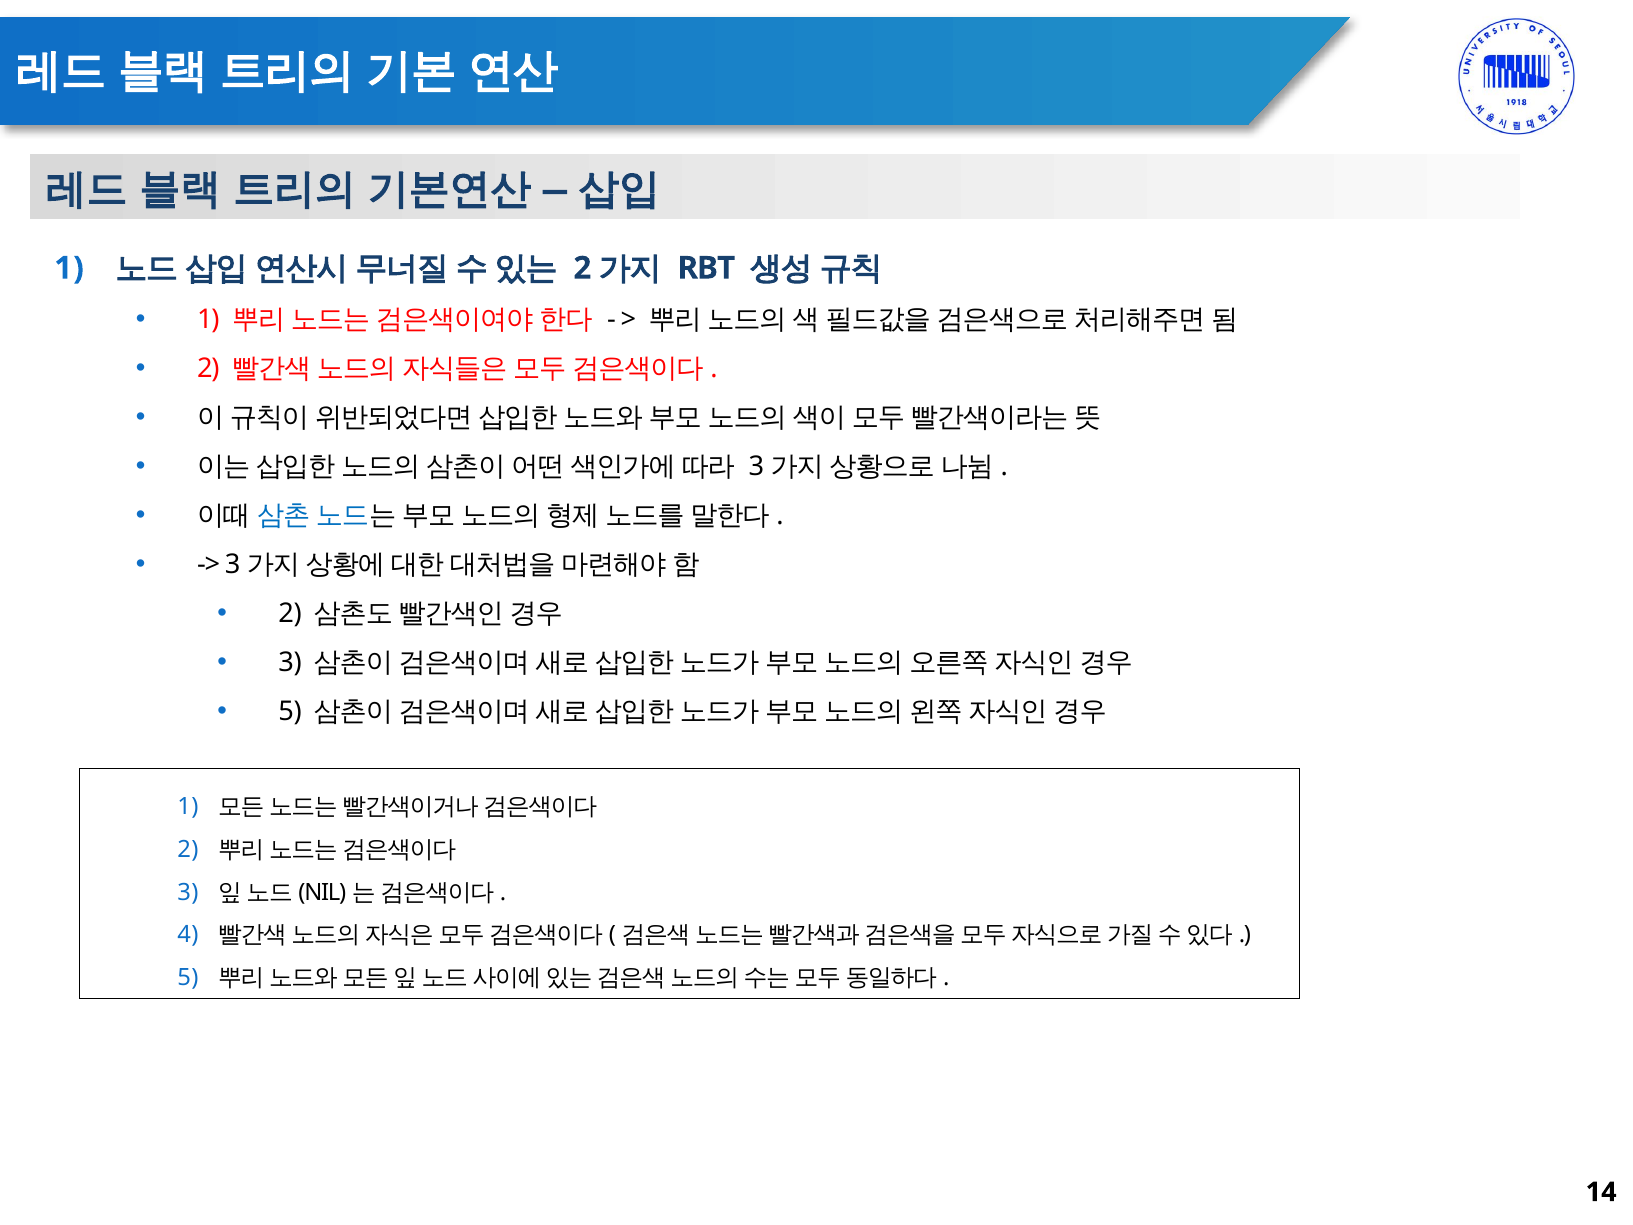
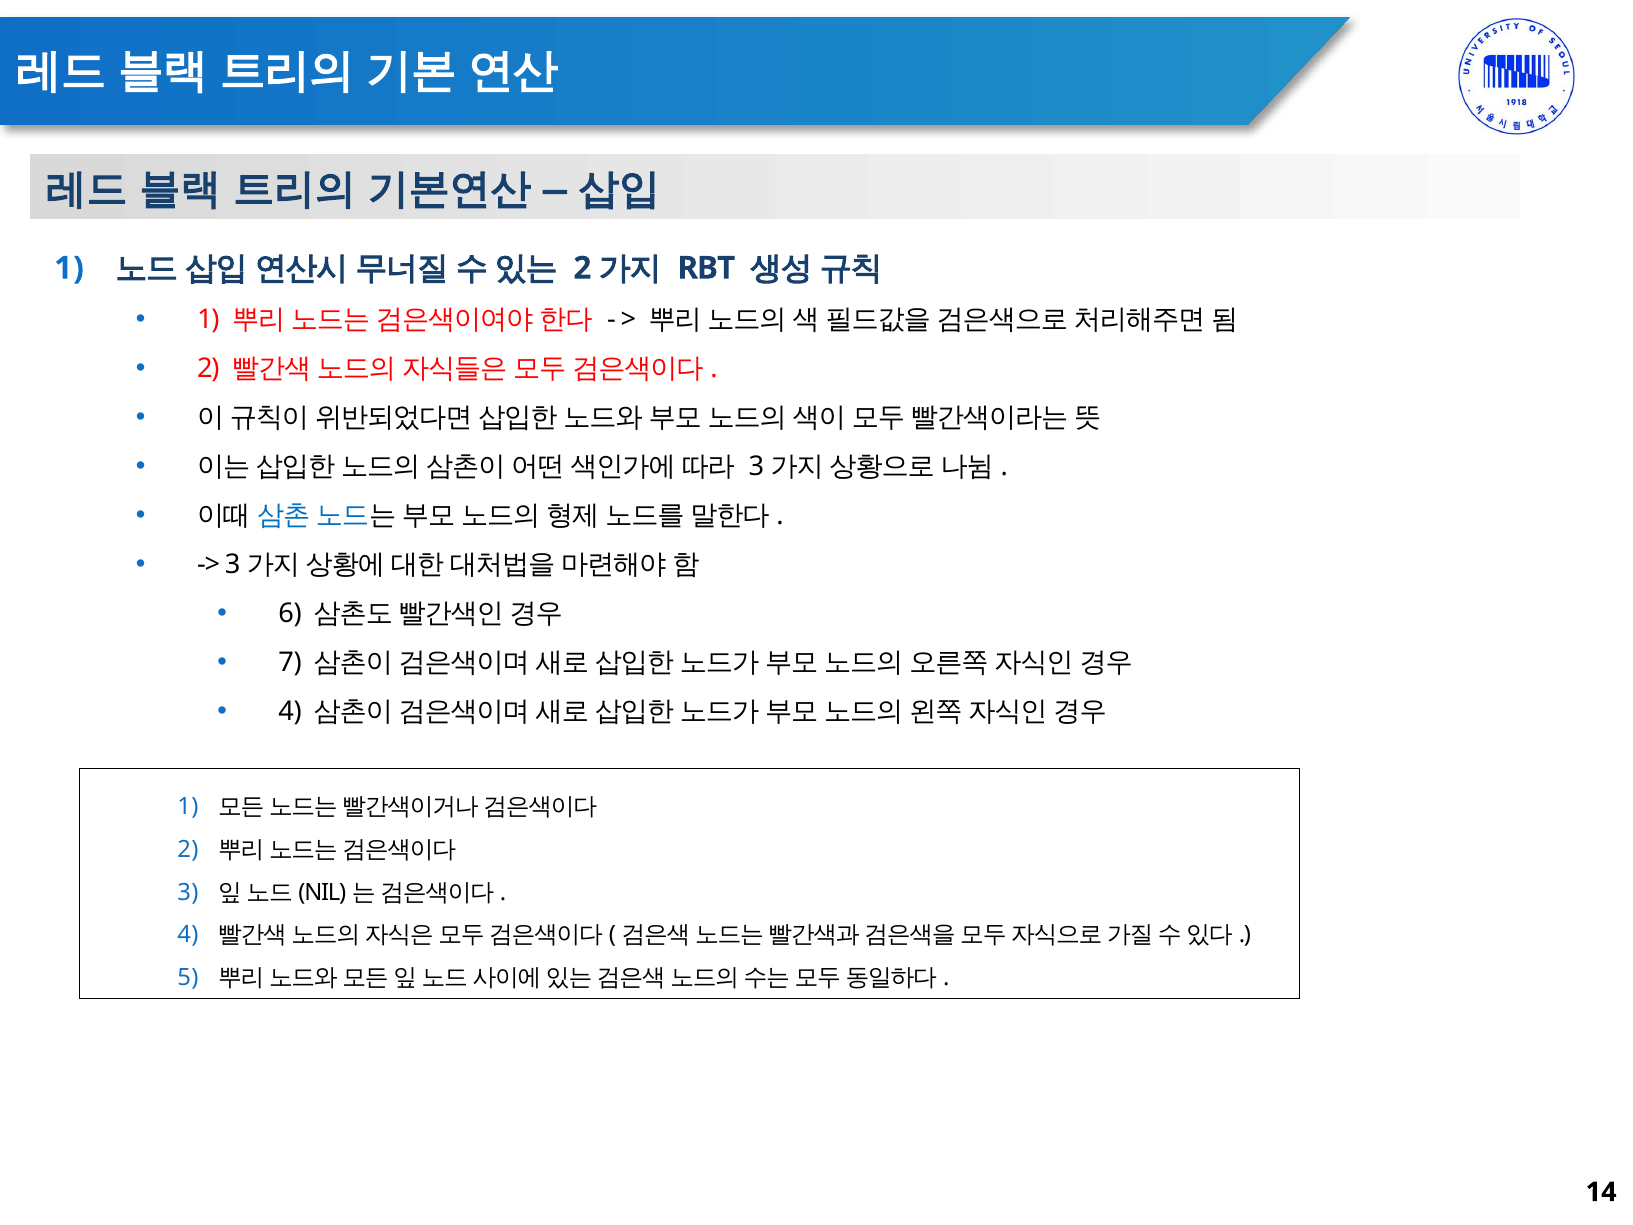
2 at (290, 613): 2 -> 6
3 at (290, 662): 3 -> 7
5 at (290, 711): 5 -> 4
